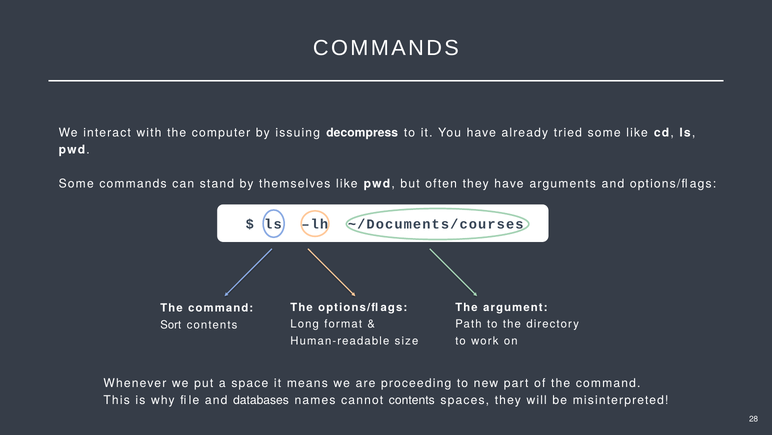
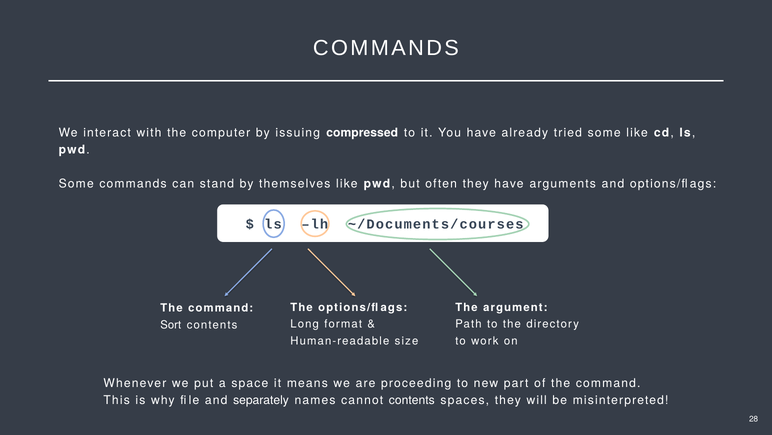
decompress: decompress -> compressed
databases: databases -> separately
